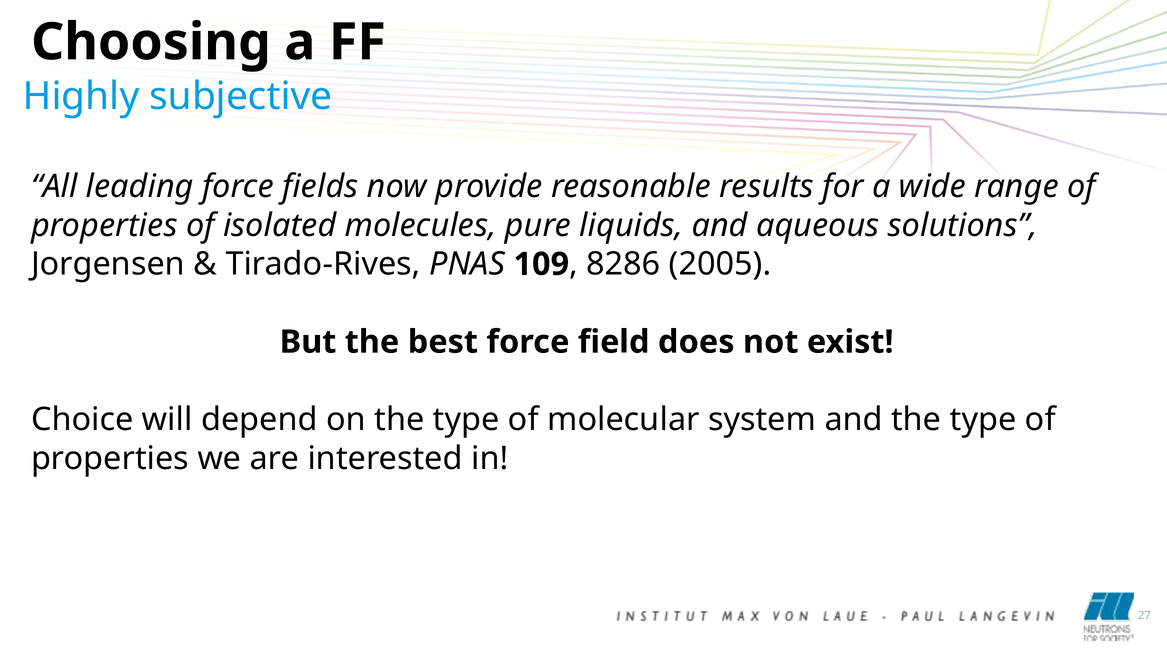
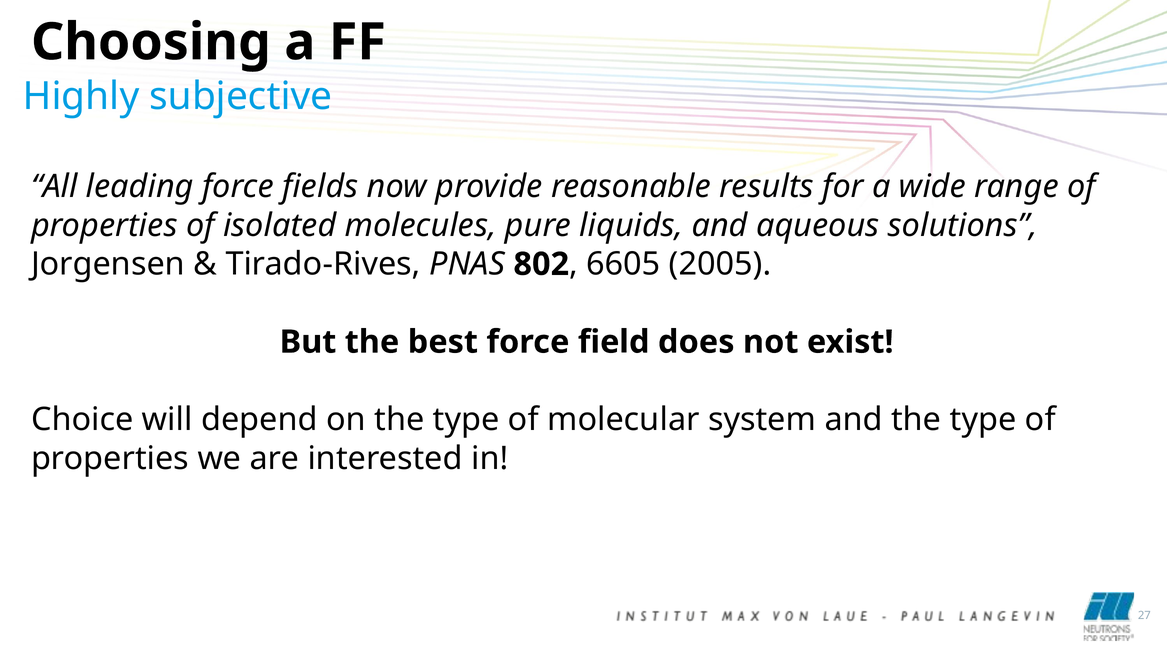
109: 109 -> 802
8286: 8286 -> 6605
